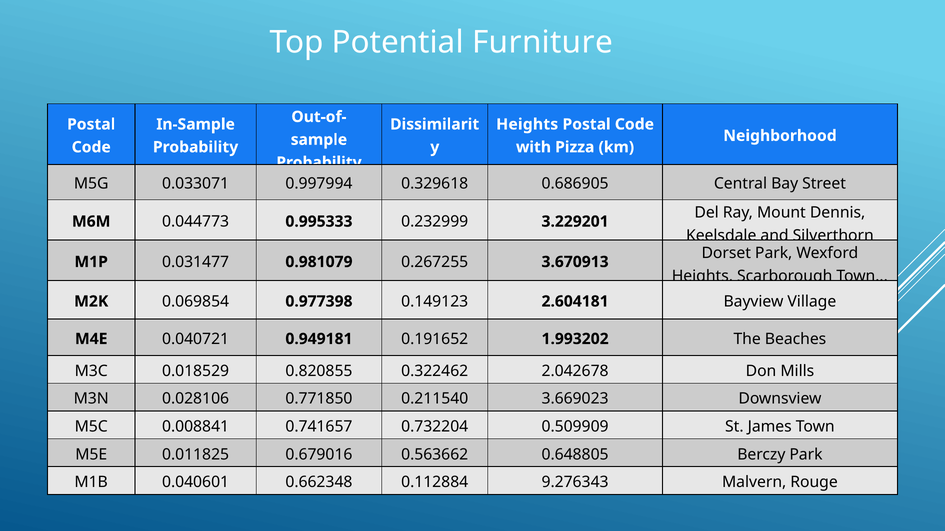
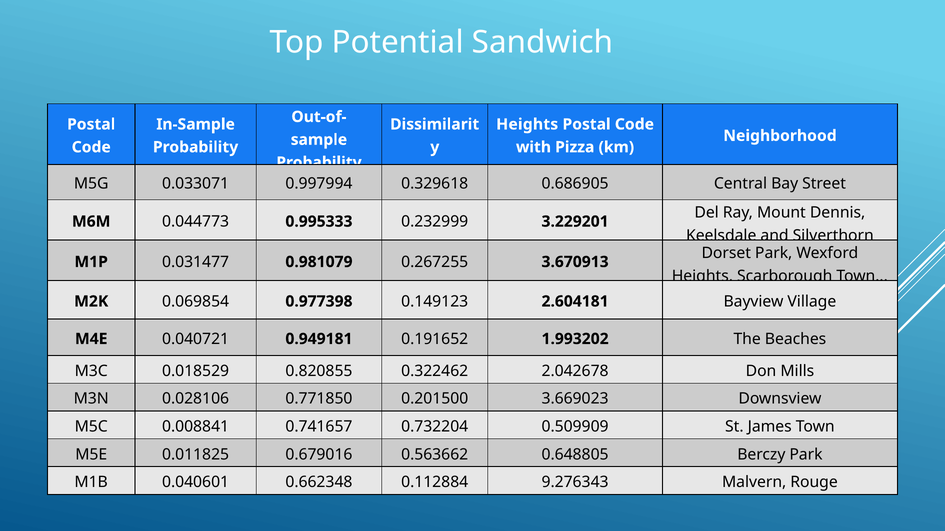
Furniture: Furniture -> Sandwich
0.211540: 0.211540 -> 0.201500
